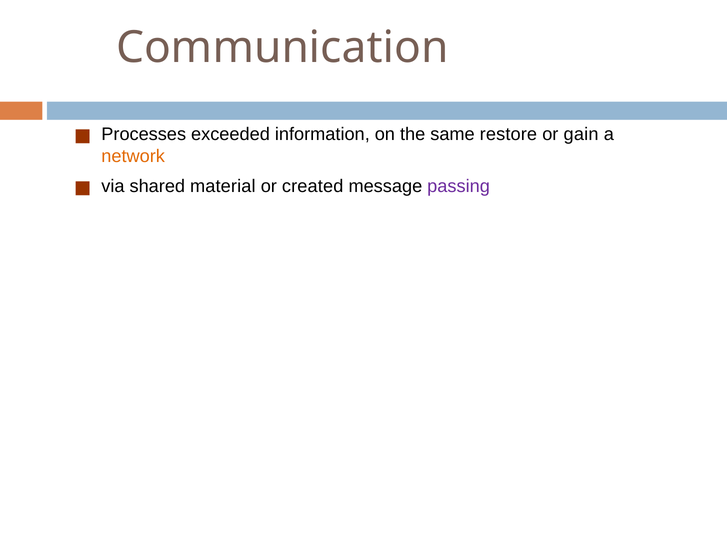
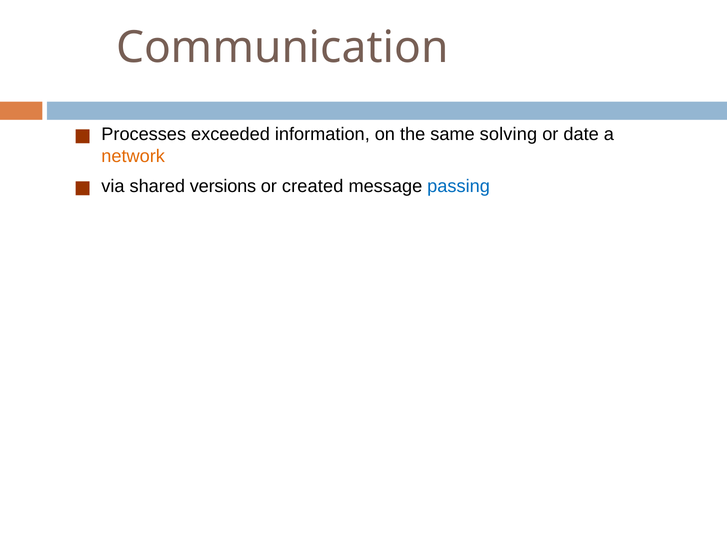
restore: restore -> solving
gain: gain -> date
material: material -> versions
passing colour: purple -> blue
